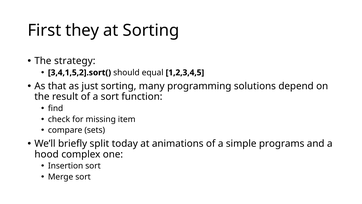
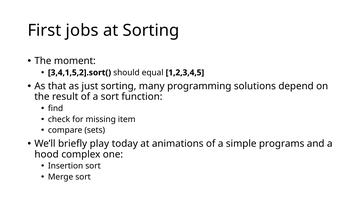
they: they -> jobs
strategy: strategy -> moment
split: split -> play
